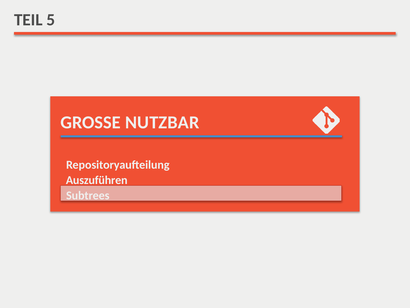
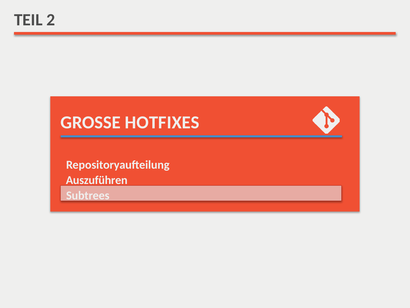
5: 5 -> 2
NUTZBAR: NUTZBAR -> HOTFIXES
